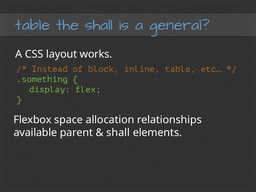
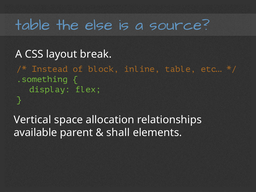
the shall: shall -> else
general: general -> source
works: works -> break
Flexbox: Flexbox -> Vertical
